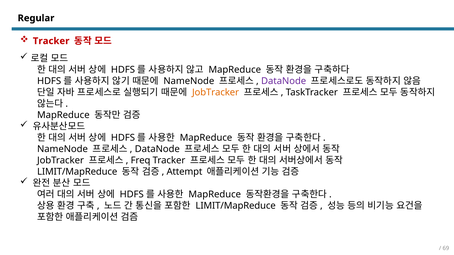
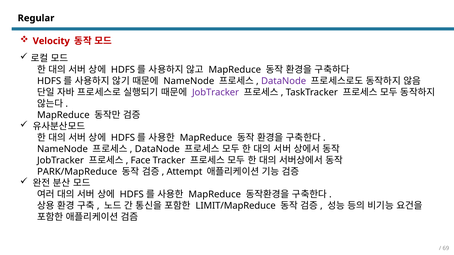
Tracker at (51, 41): Tracker -> Velocity
JobTracker at (216, 93) colour: orange -> purple
Freq: Freq -> Face
LIMIT/MapReduce at (77, 172): LIMIT/MapReduce -> PARK/MapReduce
